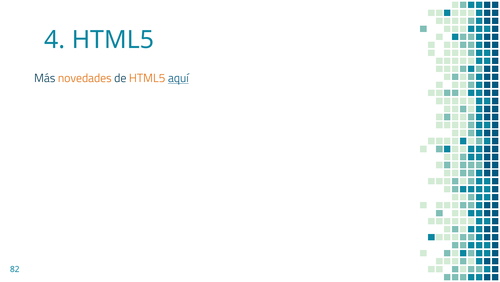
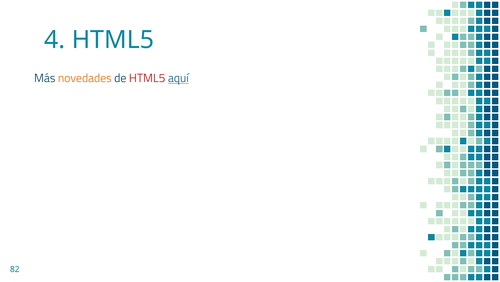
HTML5 at (147, 78) colour: orange -> red
